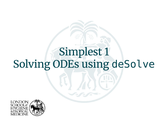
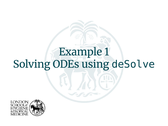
Simplest: Simplest -> Example
